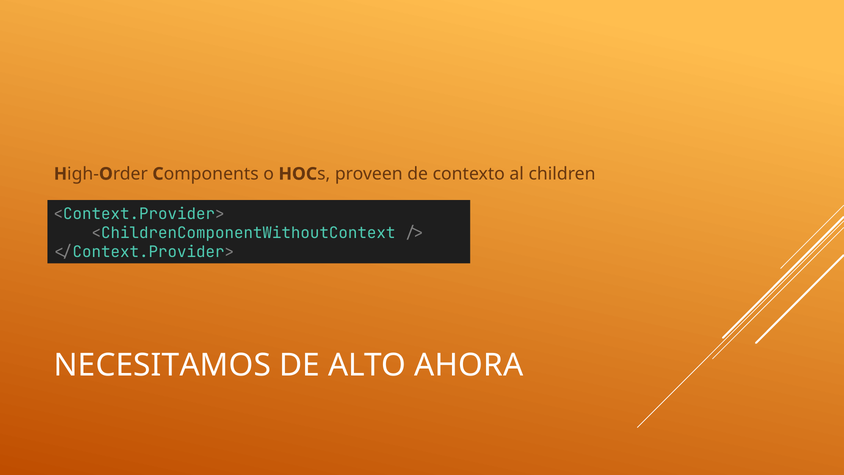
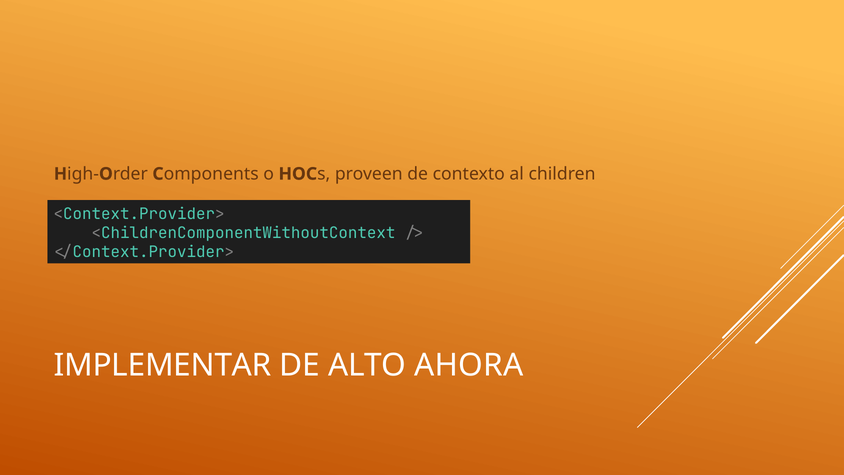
NECESITAMOS: NECESITAMOS -> IMPLEMENTAR
